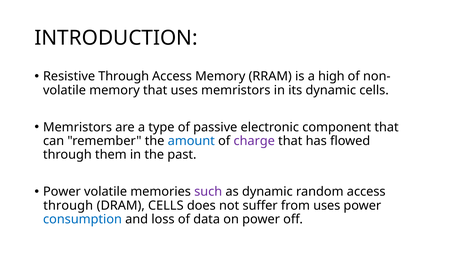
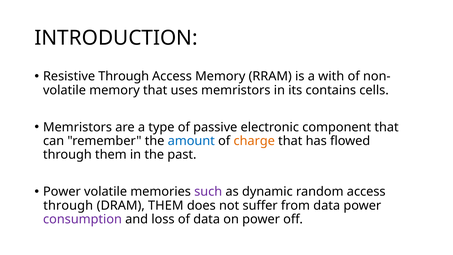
high: high -> with
its dynamic: dynamic -> contains
charge colour: purple -> orange
DRAM CELLS: CELLS -> THEM
from uses: uses -> data
consumption colour: blue -> purple
